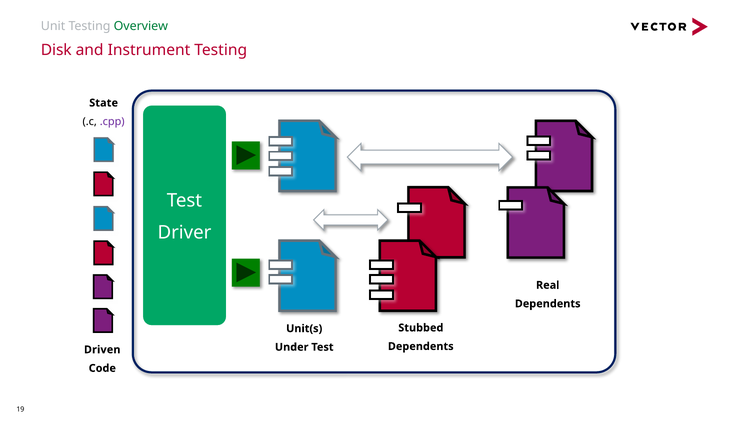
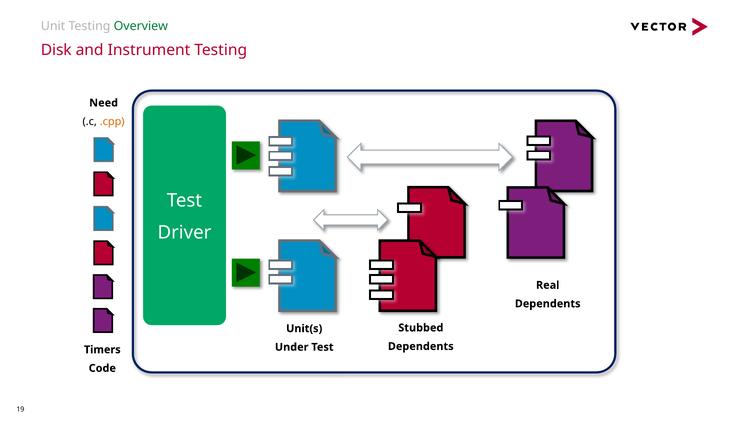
State: State -> Need
.cpp colour: purple -> orange
Driven: Driven -> Timers
